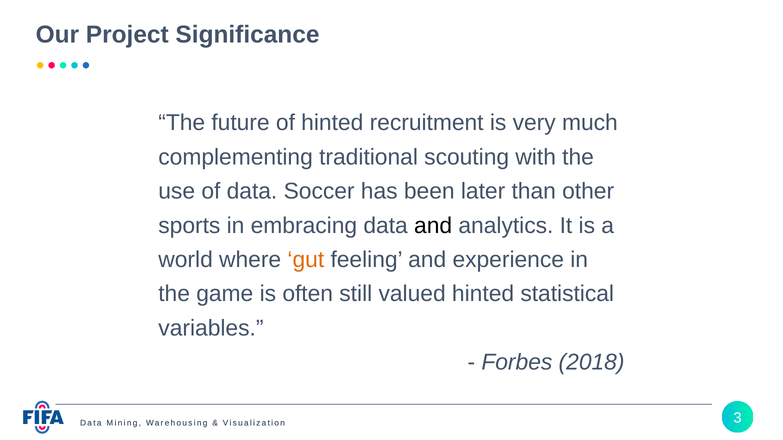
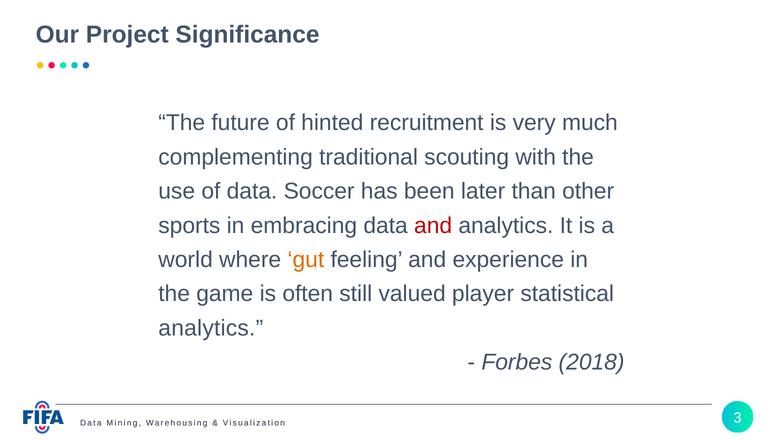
and at (433, 226) colour: black -> red
valued hinted: hinted -> player
variables at (211, 328): variables -> analytics
